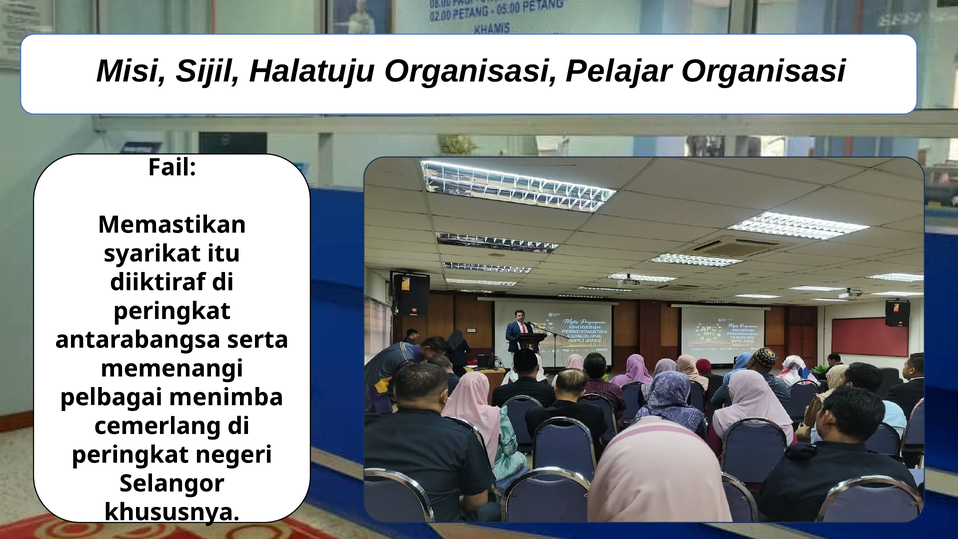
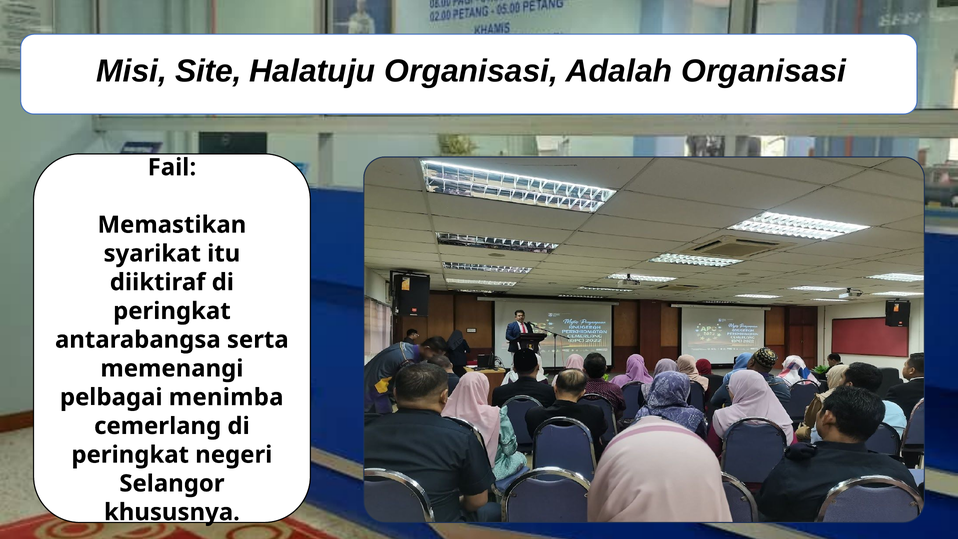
Sijil: Sijil -> Site
Pelajar: Pelajar -> Adalah
